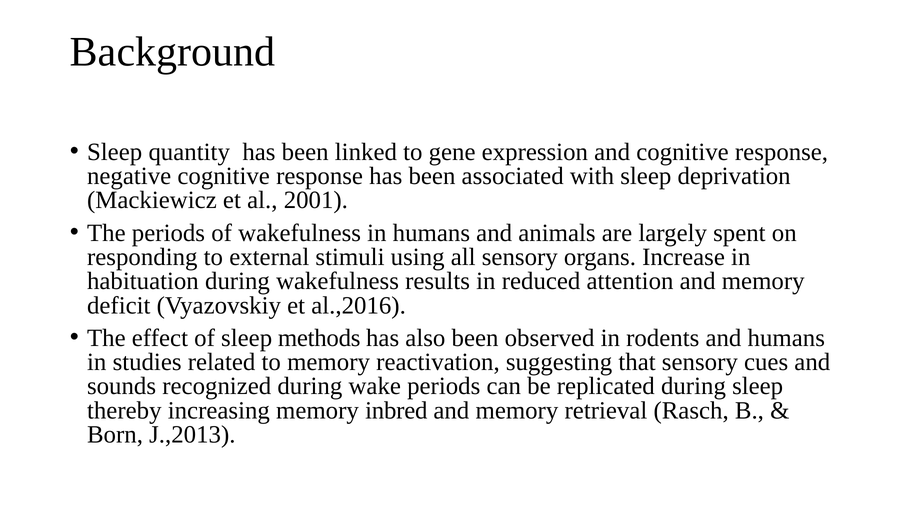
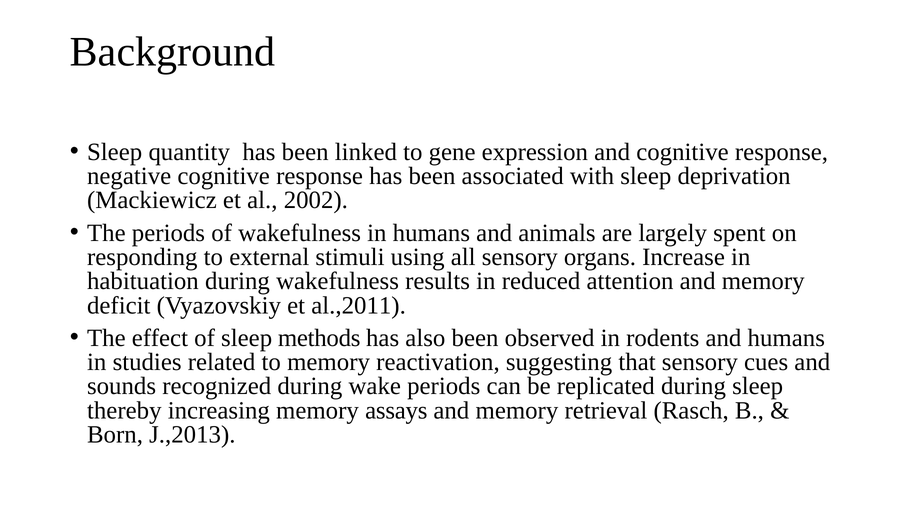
2001: 2001 -> 2002
al.,2016: al.,2016 -> al.,2011
inbred: inbred -> assays
